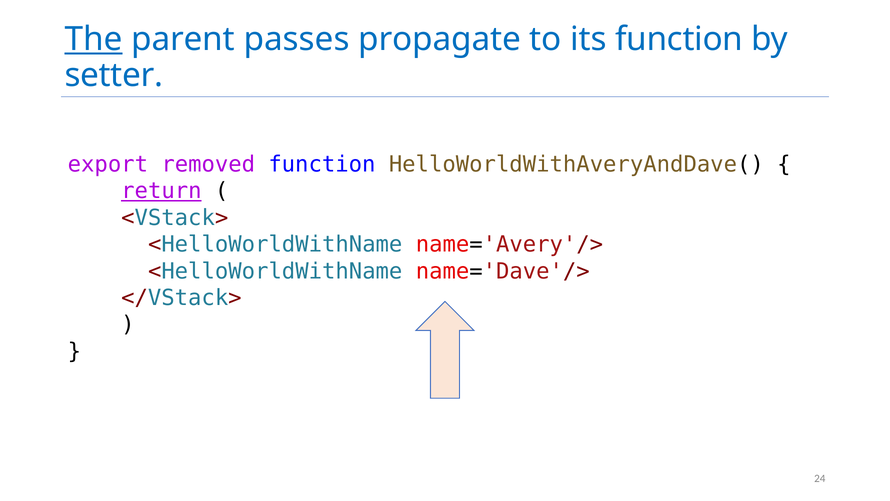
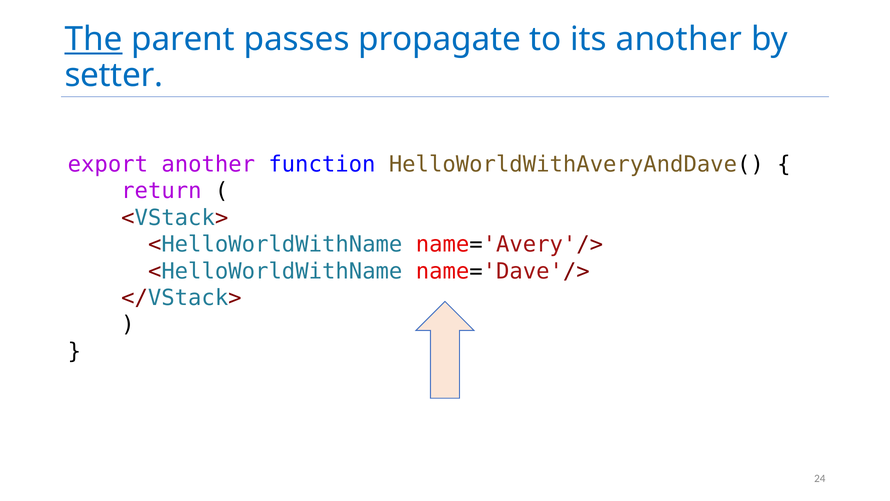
its function: function -> another
export removed: removed -> another
return underline: present -> none
